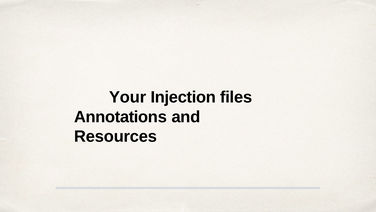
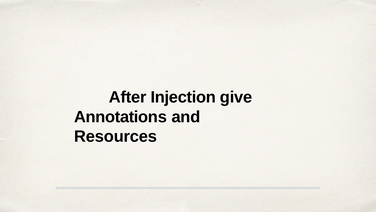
Your: Your -> After
files: files -> give
